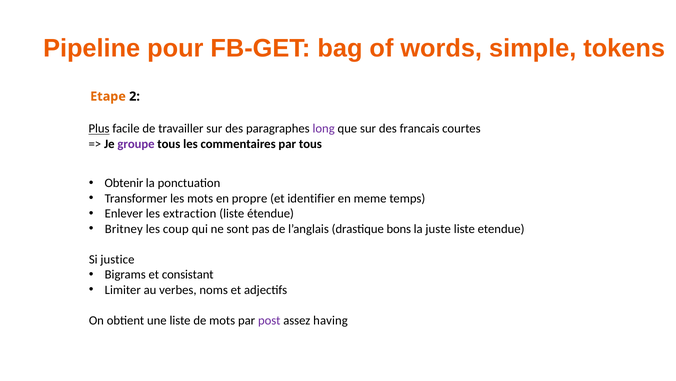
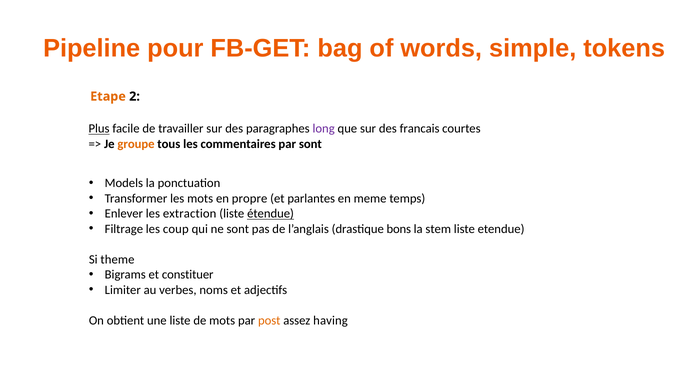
groupe colour: purple -> orange
par tous: tous -> sont
Obtenir: Obtenir -> Models
identifier: identifier -> parlantes
étendue underline: none -> present
Britney: Britney -> Filtrage
juste: juste -> stem
justice: justice -> theme
consistant: consistant -> constituer
post colour: purple -> orange
